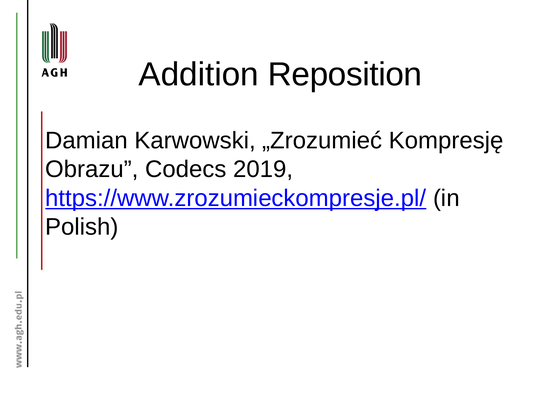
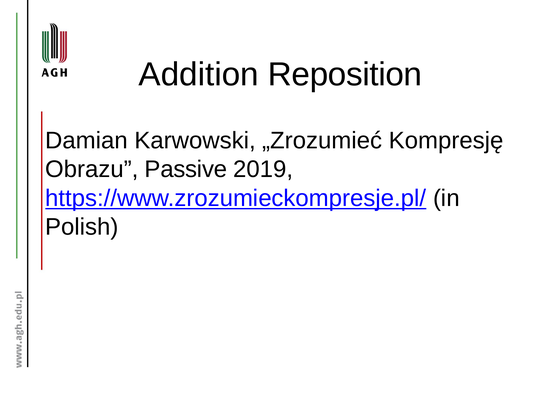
Codecs: Codecs -> Passive
